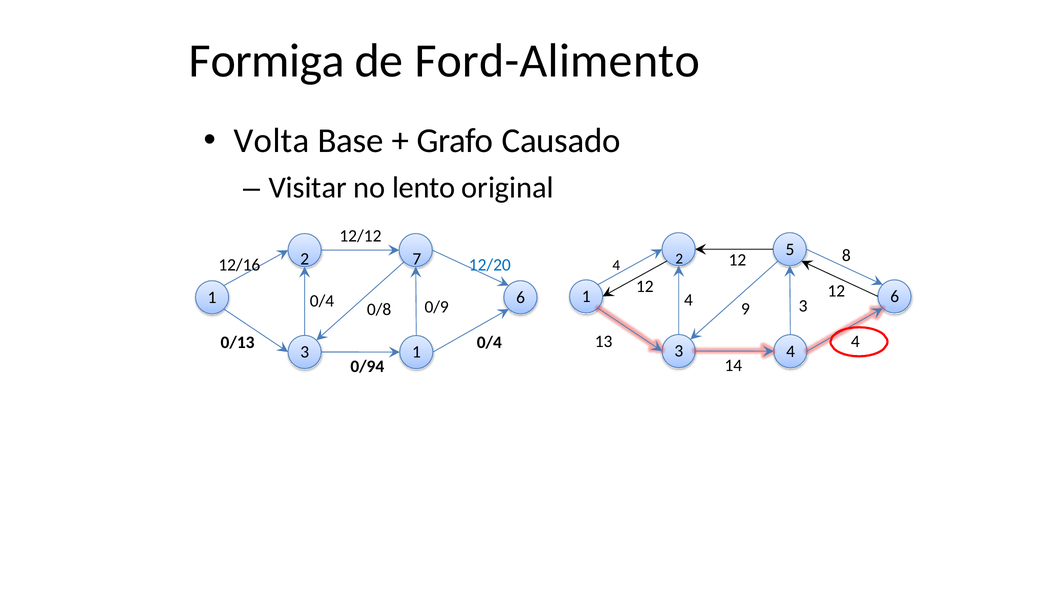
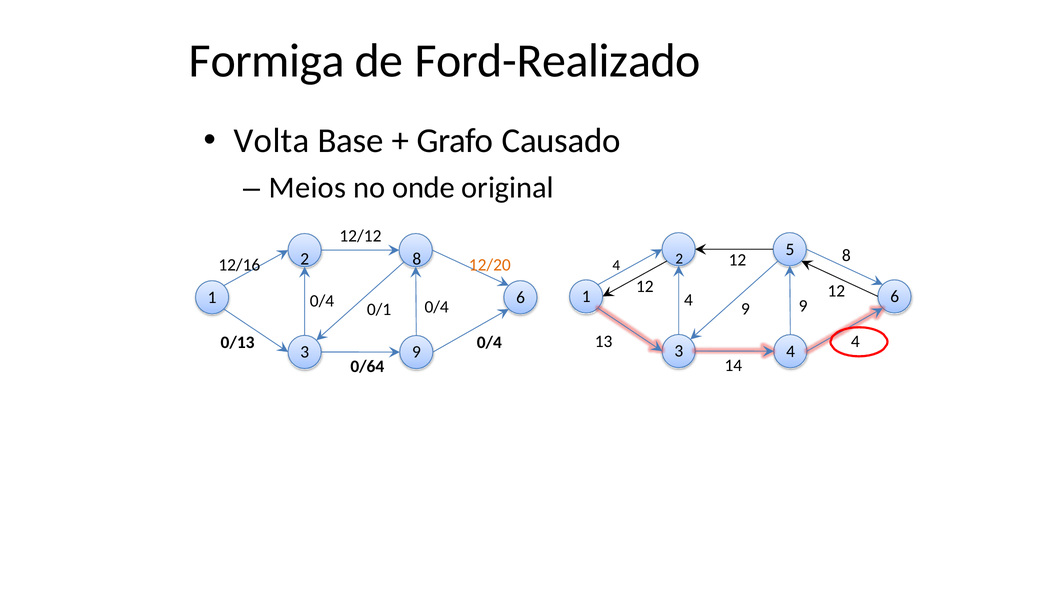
Ford-Alimento: Ford-Alimento -> Ford-Realizado
Visitar: Visitar -> Meios
lento: lento -> onde
2 7: 7 -> 8
12/20 colour: blue -> orange
3 at (803, 306): 3 -> 9
0/9 at (437, 306): 0/9 -> 0/4
0/8: 0/8 -> 0/1
3 1: 1 -> 9
0/94: 0/94 -> 0/64
